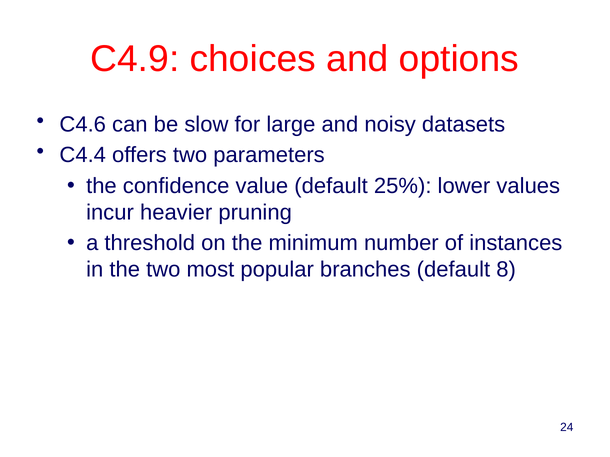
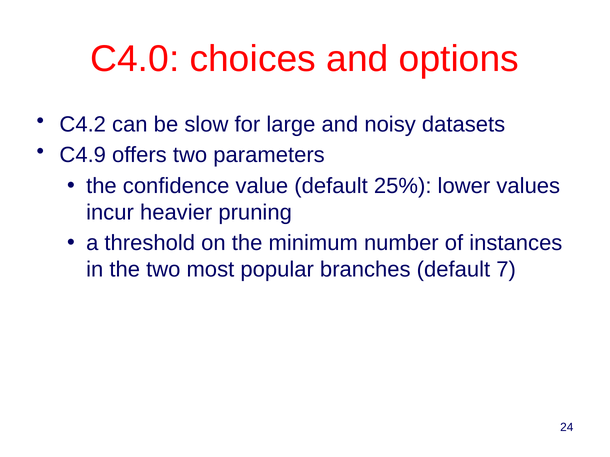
C4.9: C4.9 -> C4.0
C4.6: C4.6 -> C4.2
C4.4: C4.4 -> C4.9
8: 8 -> 7
